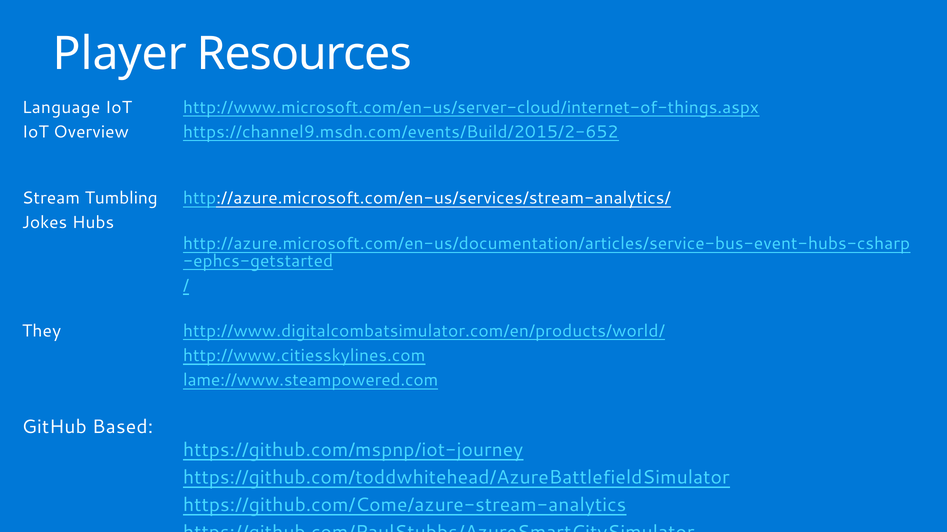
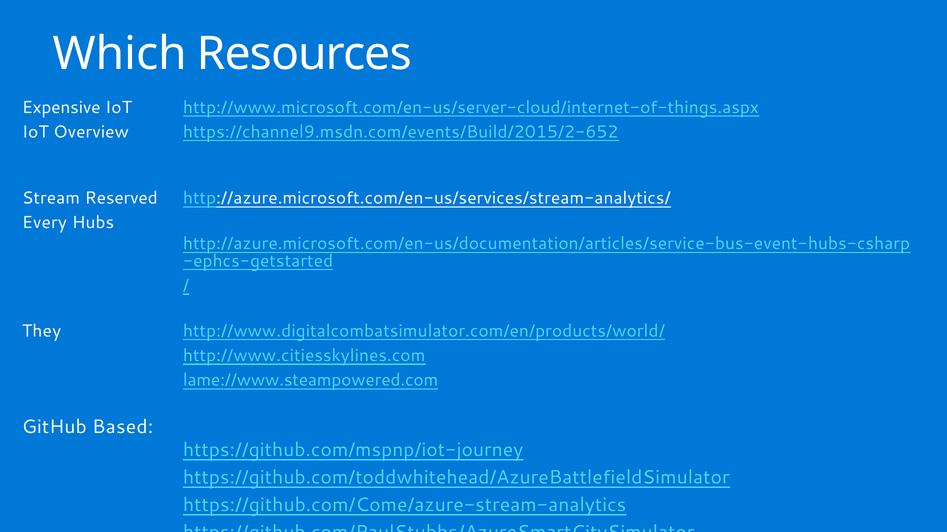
Player: Player -> Which
Language: Language -> Expensive
Tumbling: Tumbling -> Reserved
Jokes: Jokes -> Every
